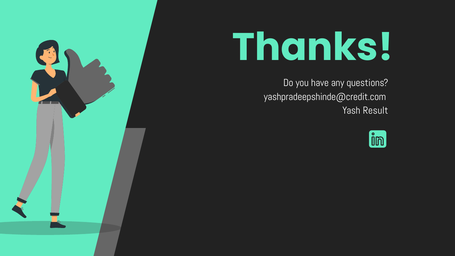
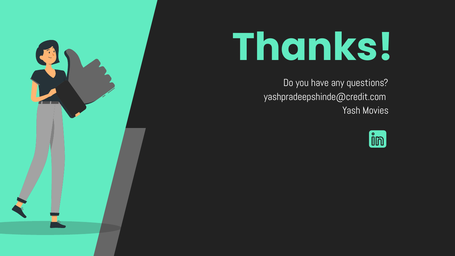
Result: Result -> Movies
